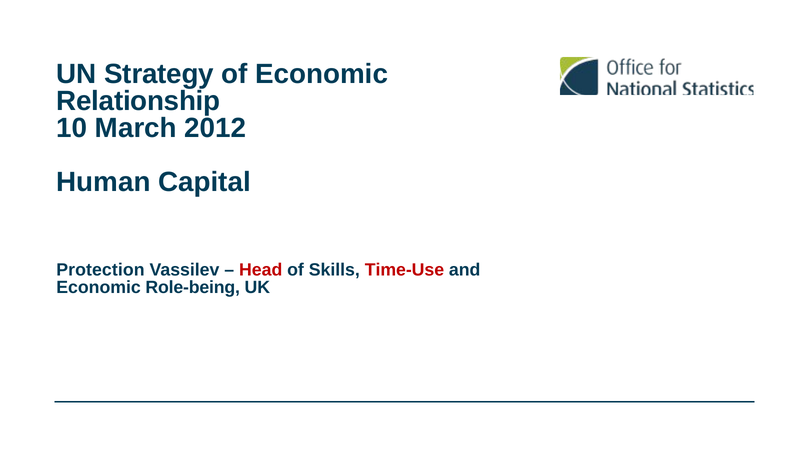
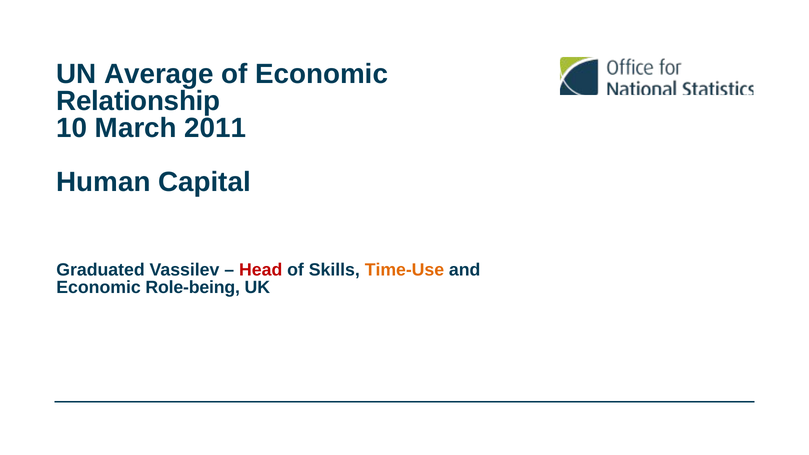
Strategy: Strategy -> Average
2012: 2012 -> 2011
Protection: Protection -> Graduated
Time-Use colour: red -> orange
